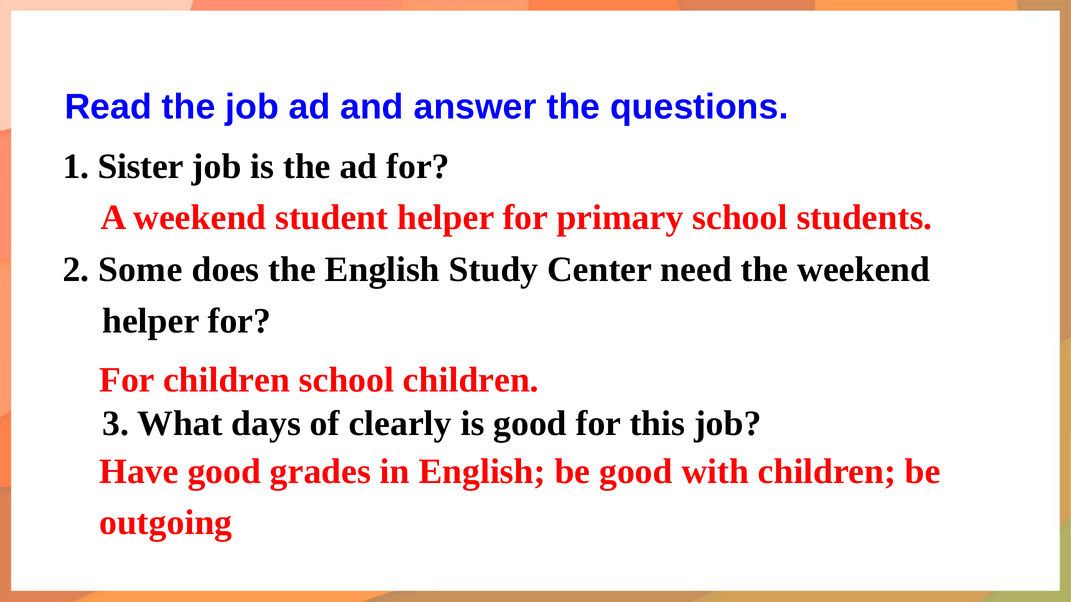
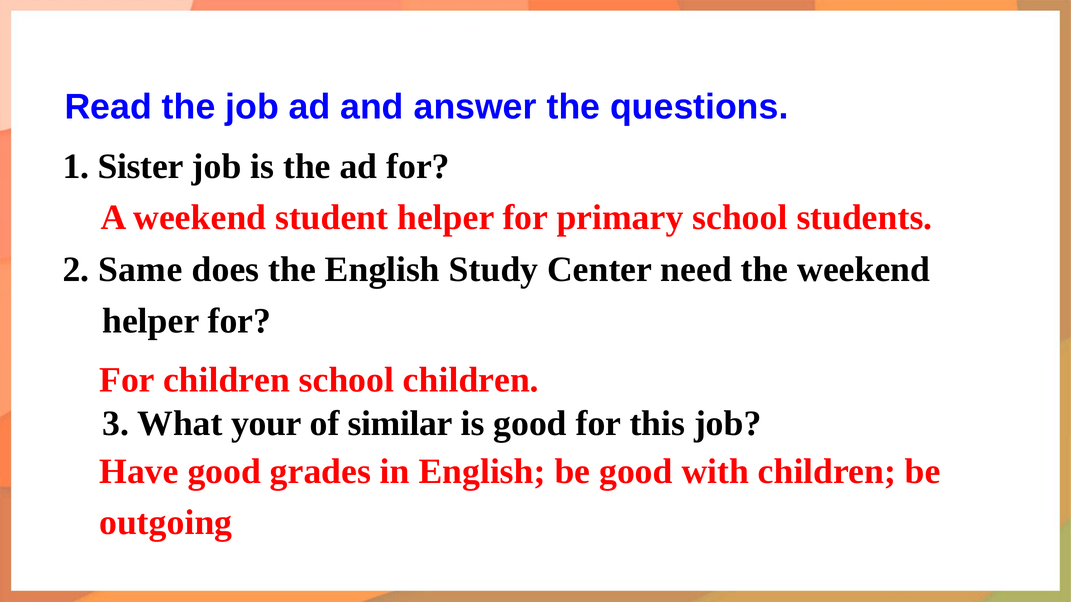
Some: Some -> Same
days: days -> your
clearly: clearly -> similar
